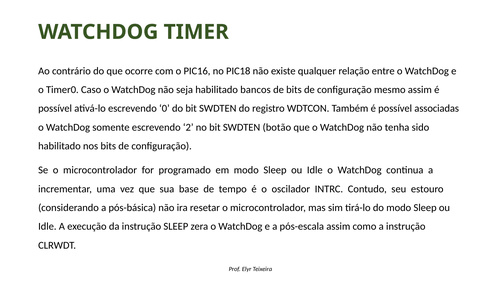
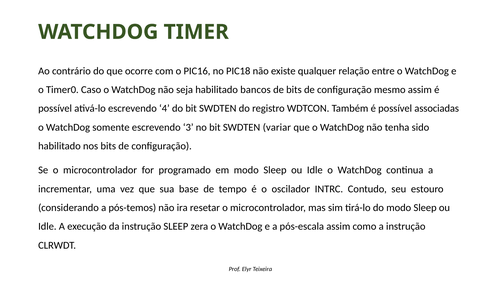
0: 0 -> 4
2: 2 -> 3
botão: botão -> variar
pós-básica: pós-básica -> pós-temos
